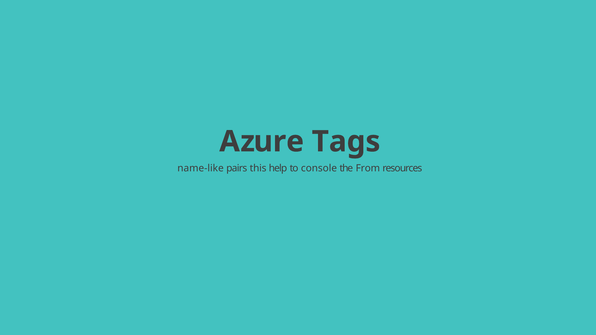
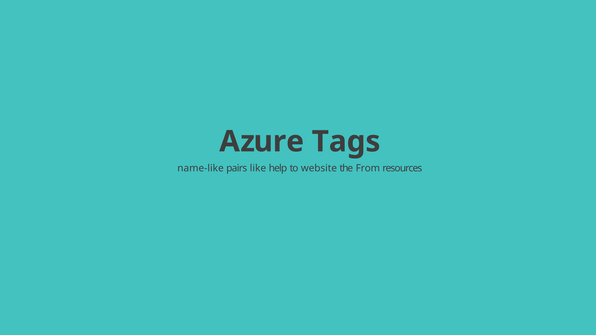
this: this -> like
console: console -> website
